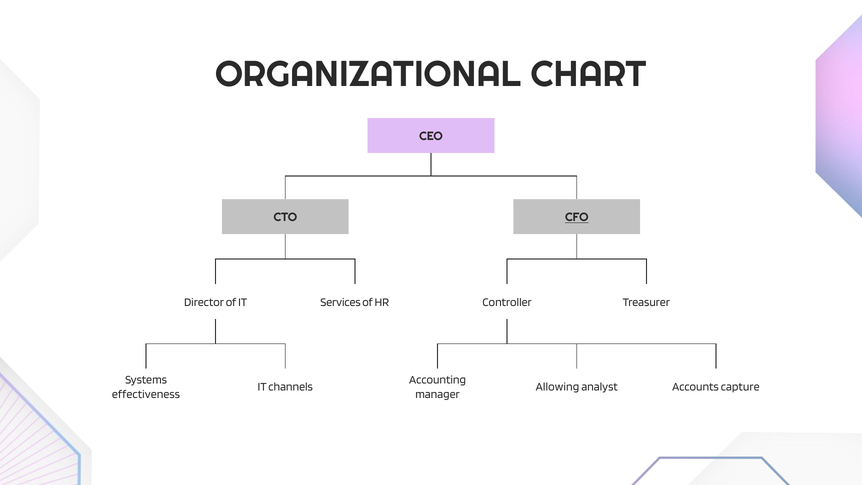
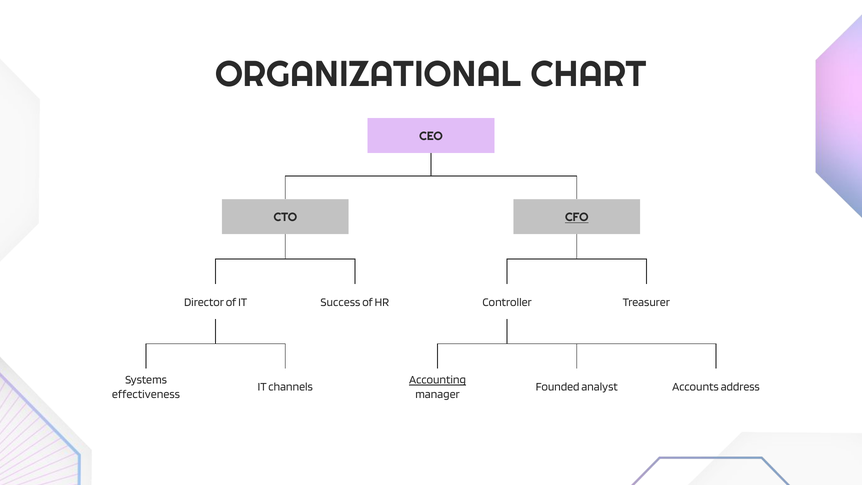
Services: Services -> Success
Accounting underline: none -> present
Allowing: Allowing -> Founded
capture: capture -> address
